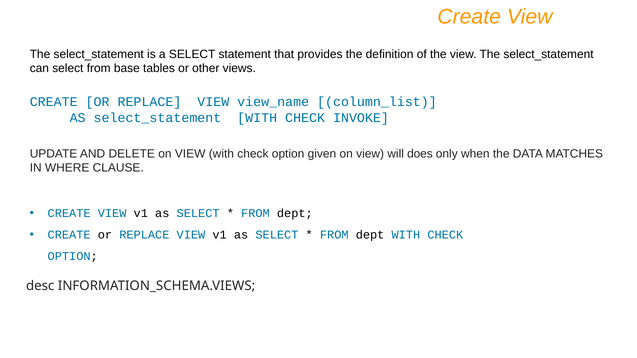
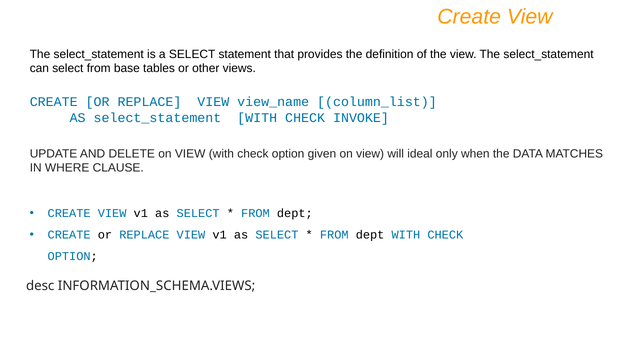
does: does -> ideal
